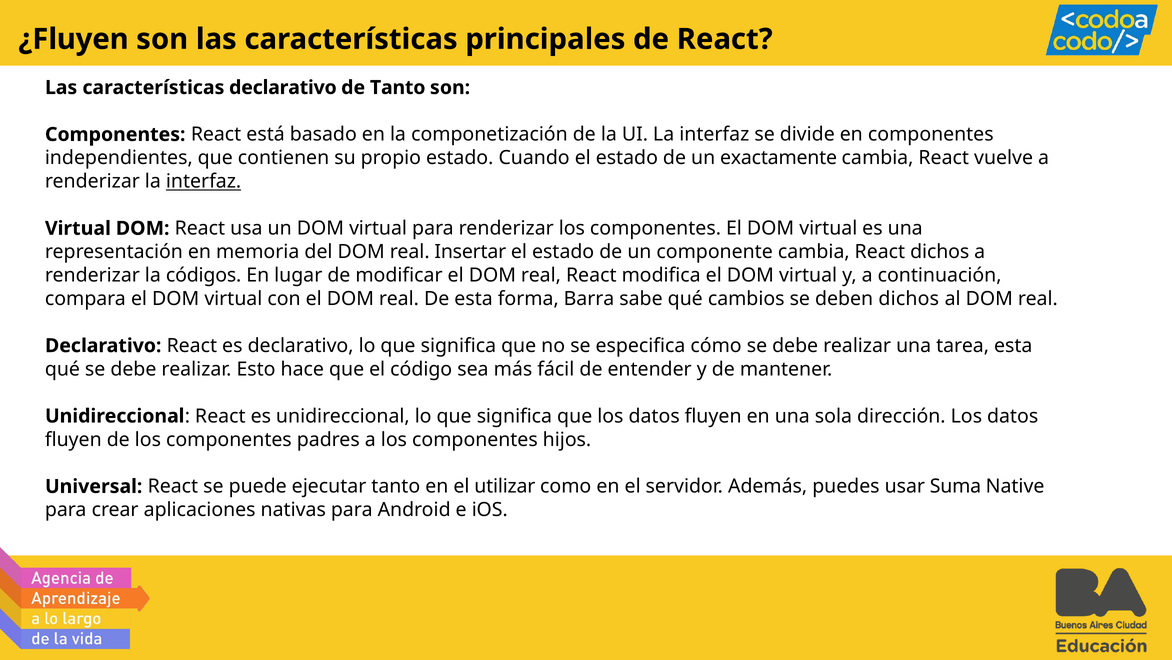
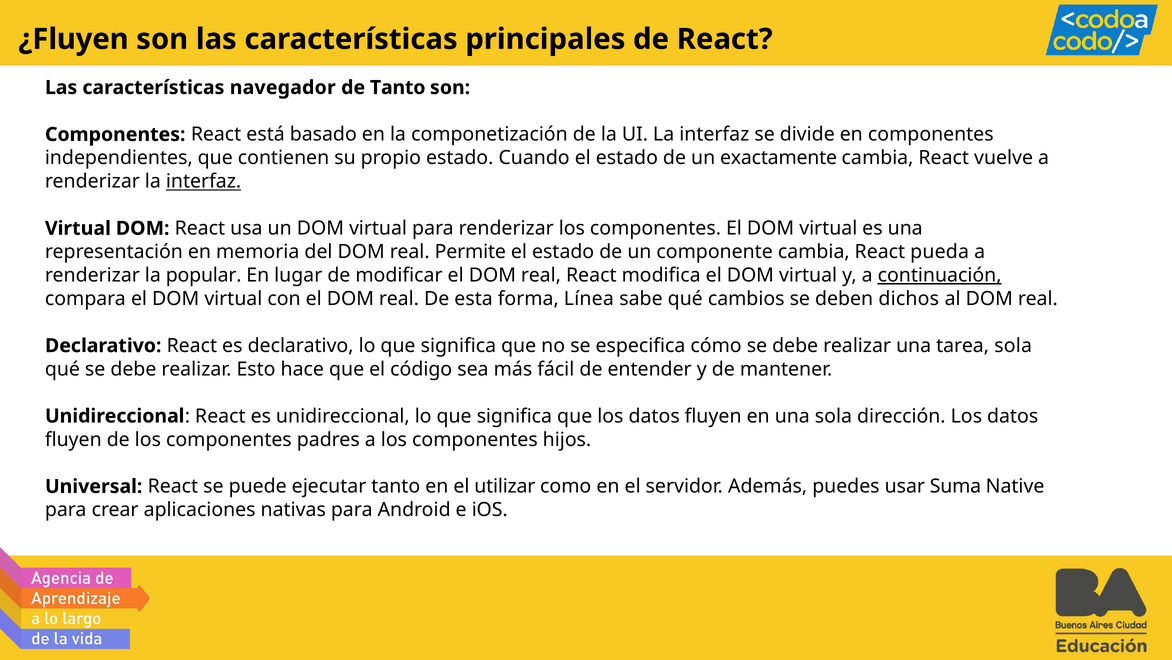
características declarativo: declarativo -> navegador
Insertar: Insertar -> Permite
React dichos: dichos -> pueda
códigos: códigos -> popular
continuación underline: none -> present
Barra: Barra -> Línea
tarea esta: esta -> sola
